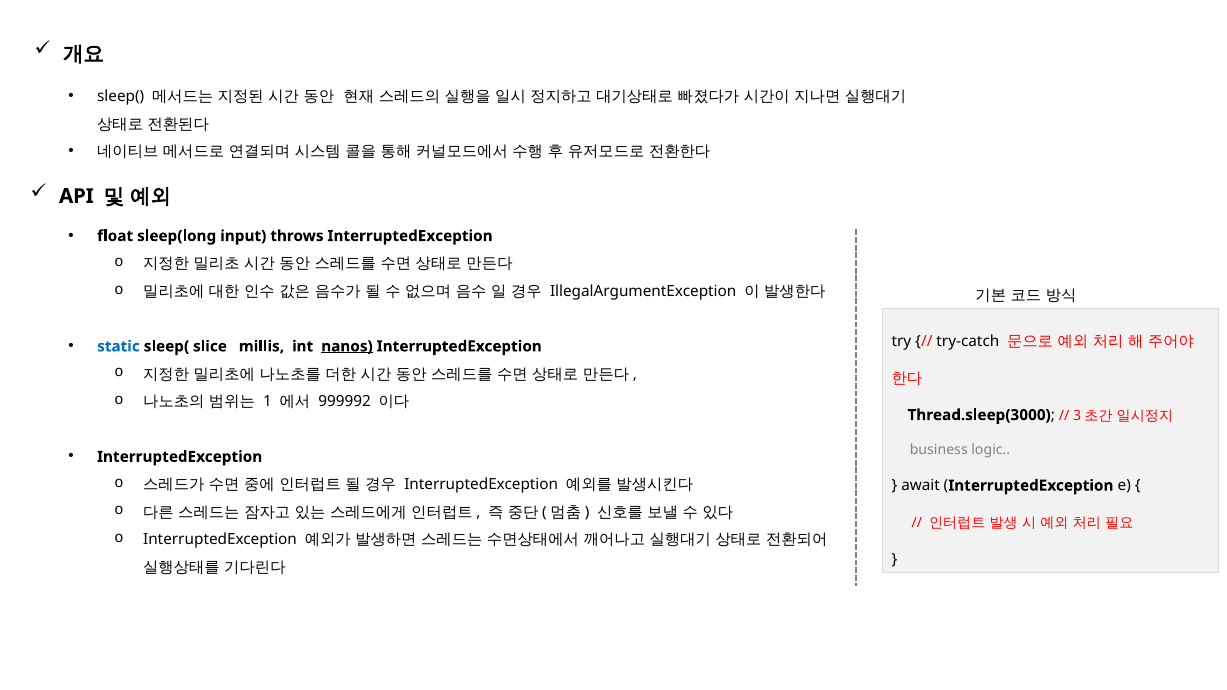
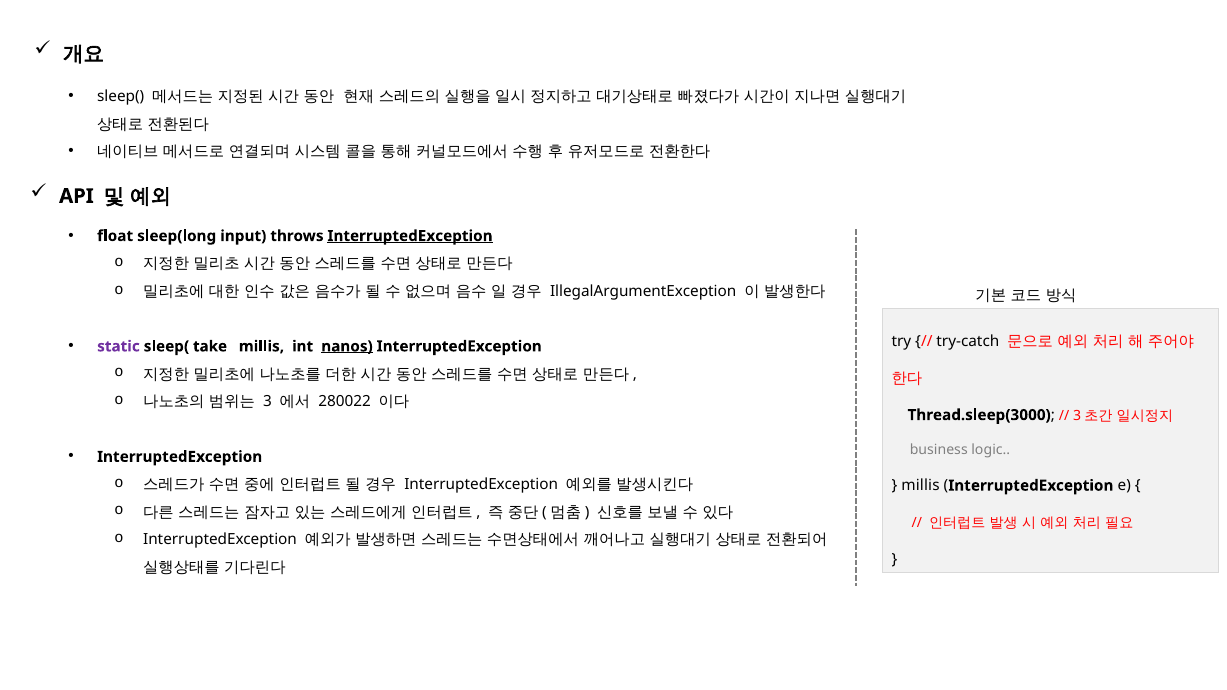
InterruptedException at (410, 236) underline: none -> present
static colour: blue -> purple
slice: slice -> take
1: 1 -> 3
999992: 999992 -> 280022
await at (921, 486): await -> millis
